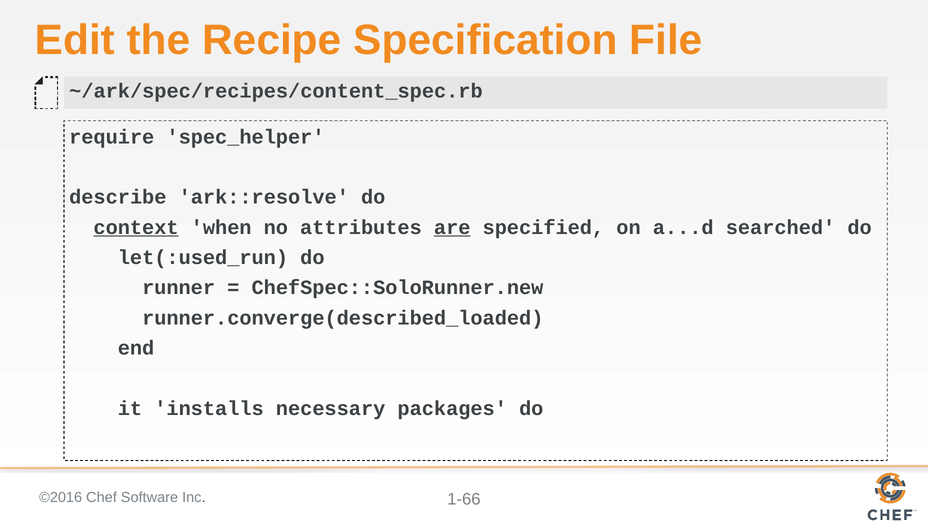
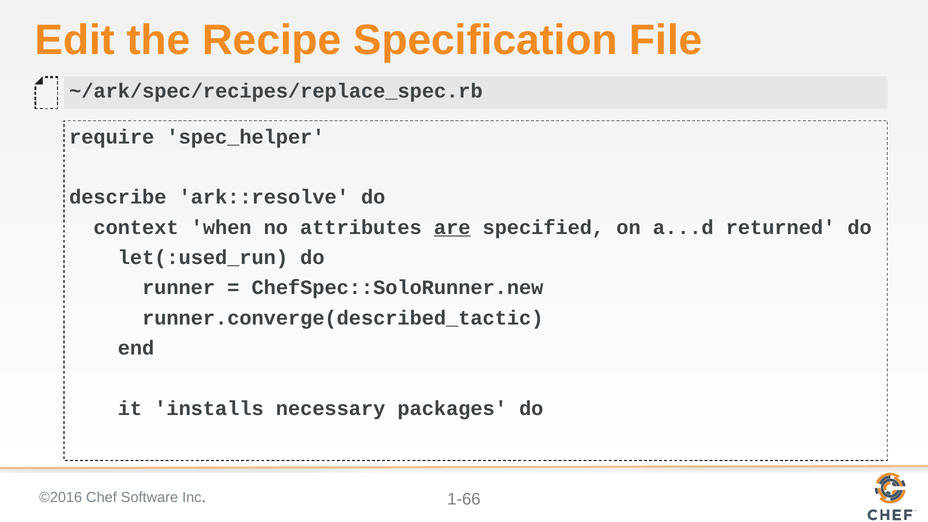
~/ark/spec/recipes/content_spec.rb: ~/ark/spec/recipes/content_spec.rb -> ~/ark/spec/recipes/replace_spec.rb
context underline: present -> none
searched: searched -> returned
runner.converge(described_loaded: runner.converge(described_loaded -> runner.converge(described_tactic
